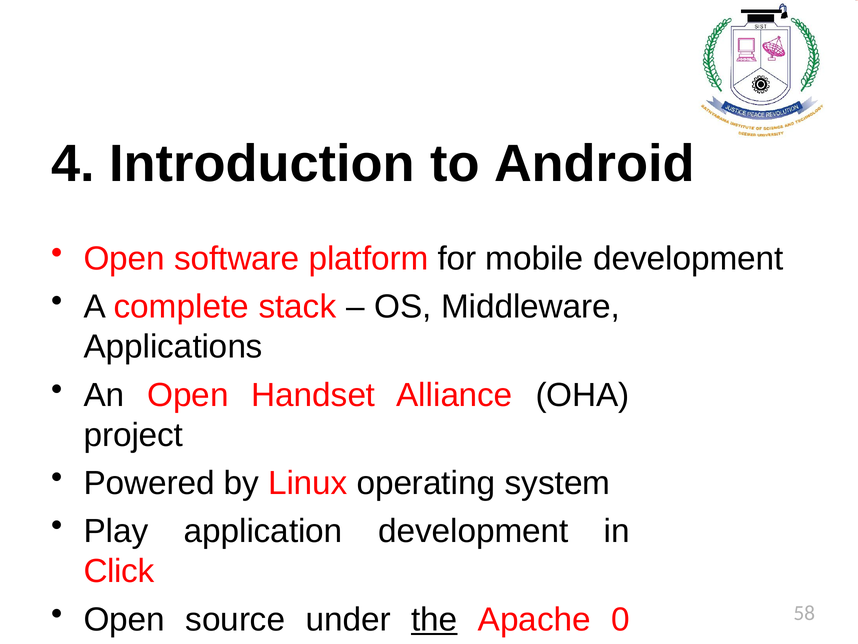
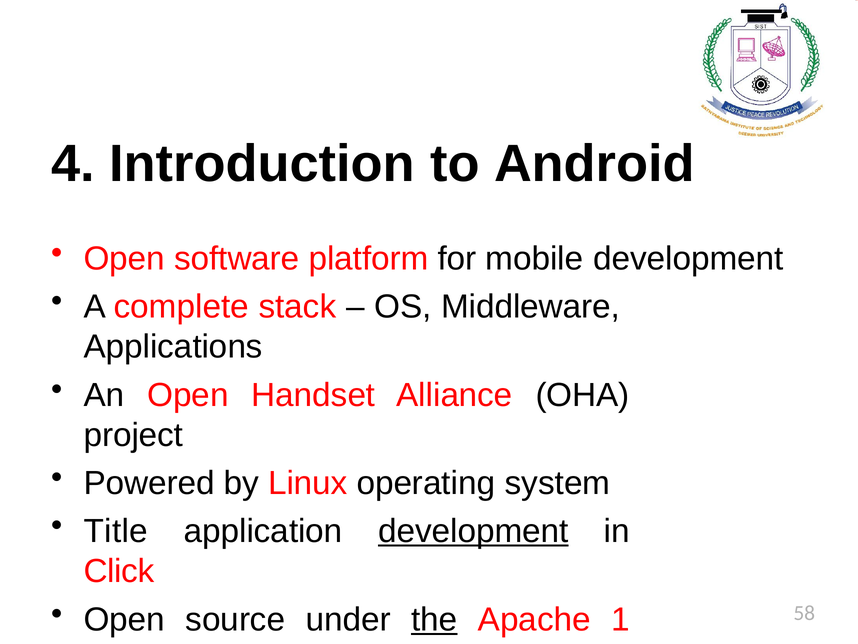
Play: Play -> Title
development at (473, 531) underline: none -> present
0: 0 -> 1
